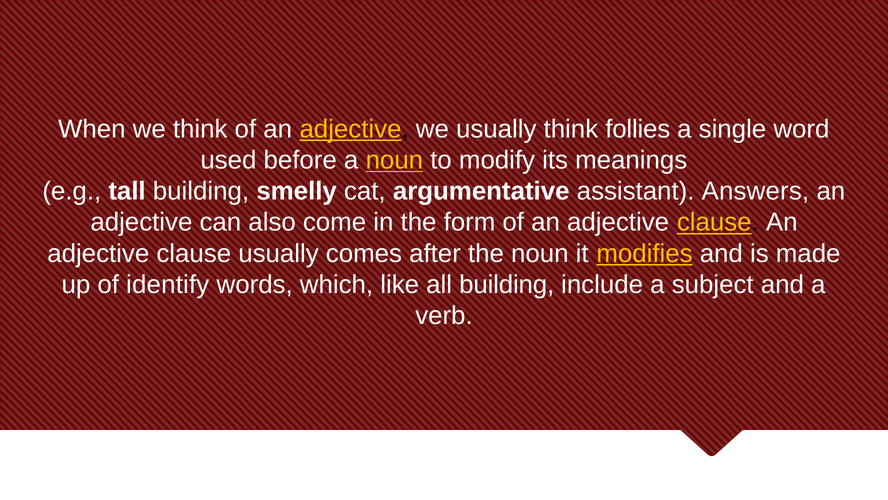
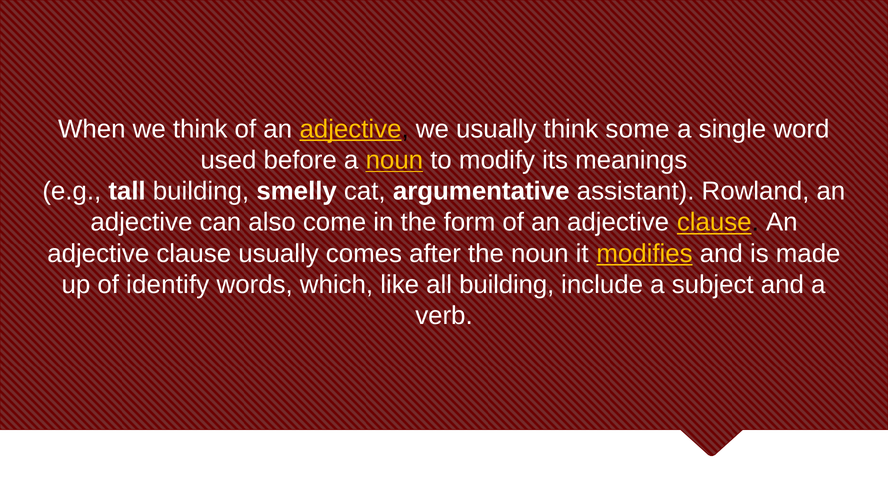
follies: follies -> some
Answers: Answers -> Rowland
